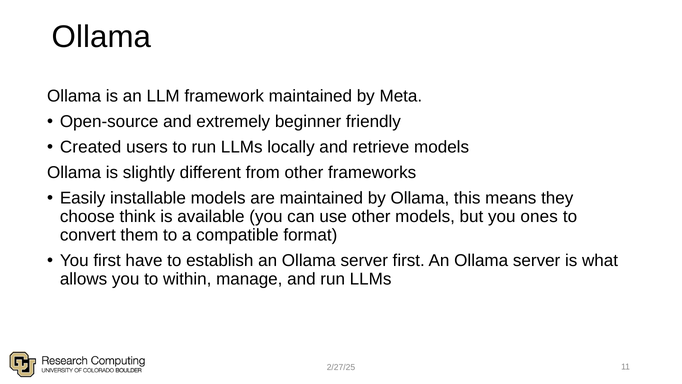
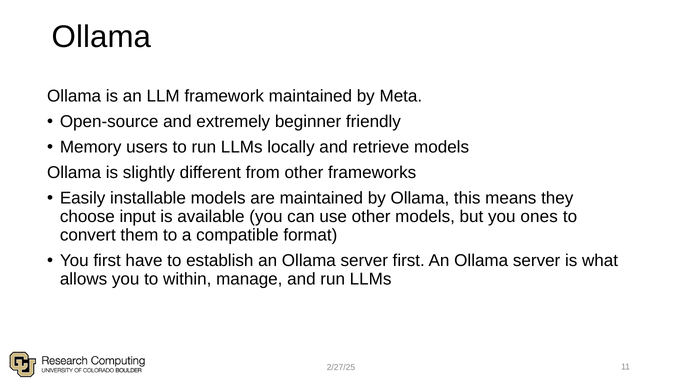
Created: Created -> Memory
think: think -> input
